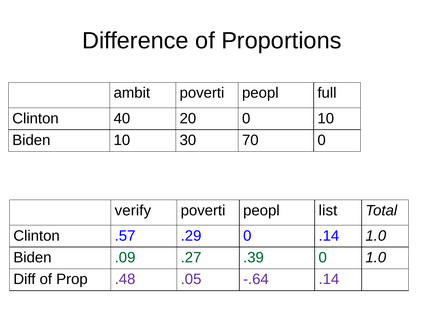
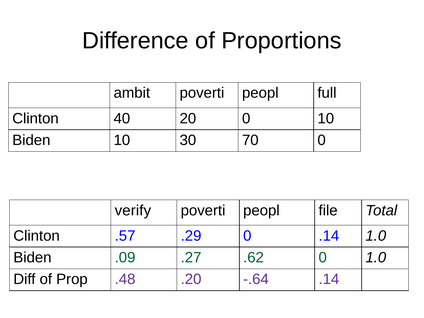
list: list -> file
.39: .39 -> .62
.05: .05 -> .20
